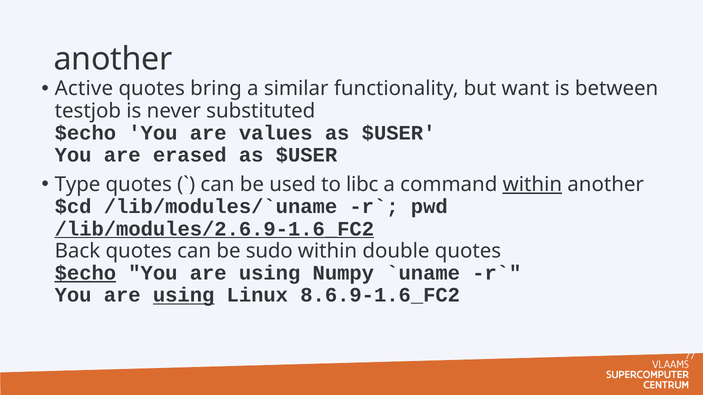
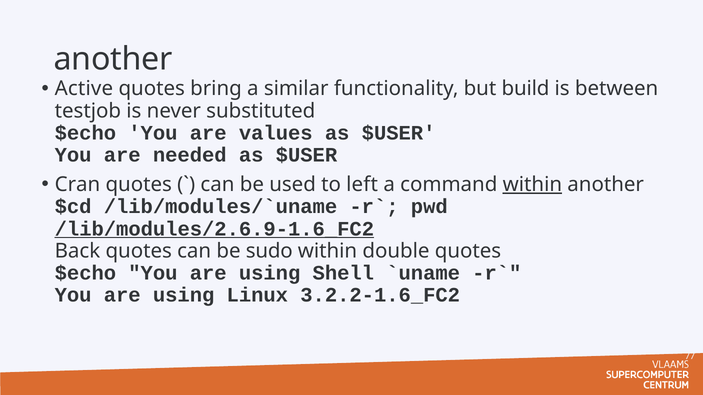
want: want -> build
erased: erased -> needed
Type: Type -> Cran
libc: libc -> left
$echo at (85, 273) underline: present -> none
Numpy: Numpy -> Shell
using at (184, 295) underline: present -> none
8.6.9-1.6_FC2: 8.6.9-1.6_FC2 -> 3.2.2-1.6_FC2
